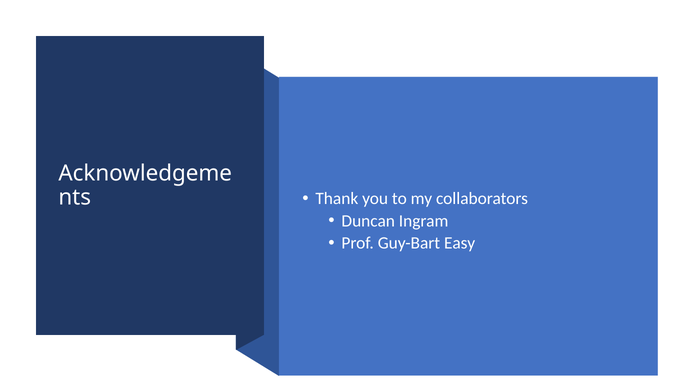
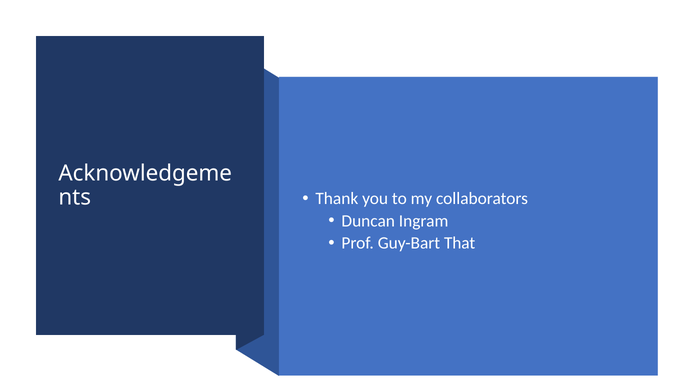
Easy: Easy -> That
